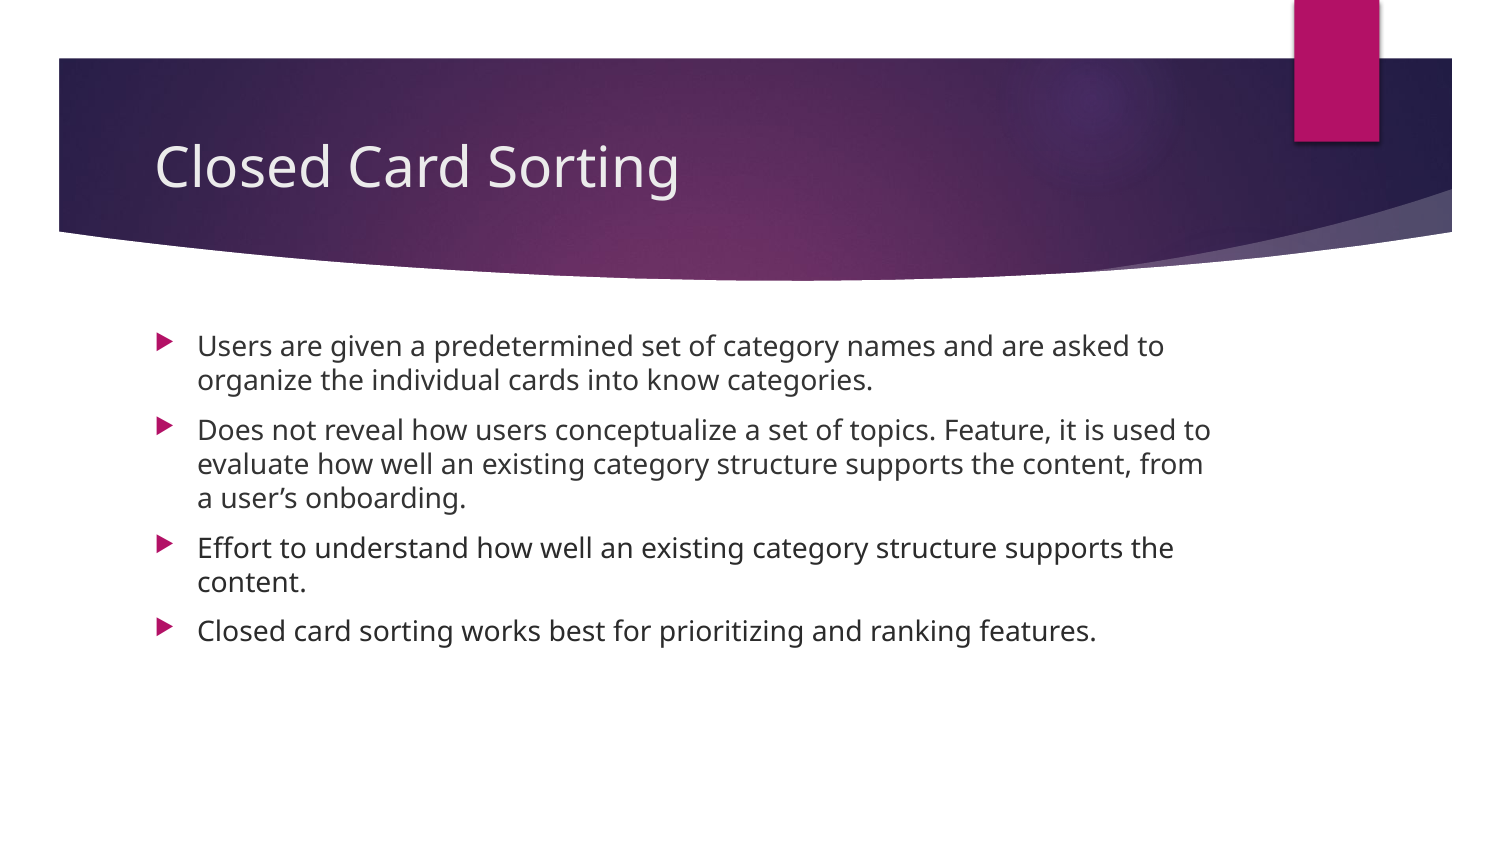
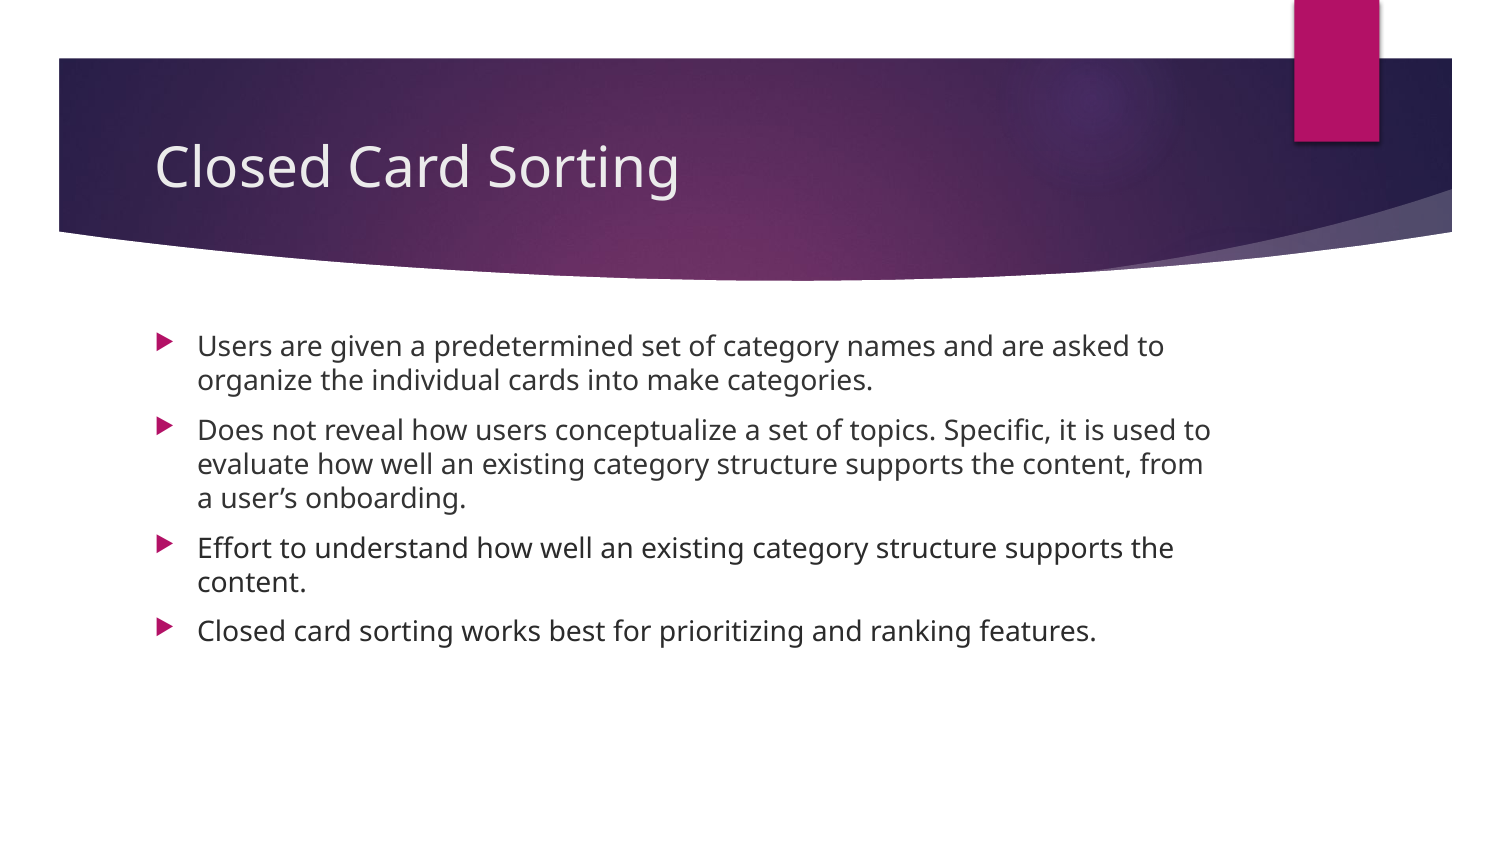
know: know -> make
Feature: Feature -> Specific
